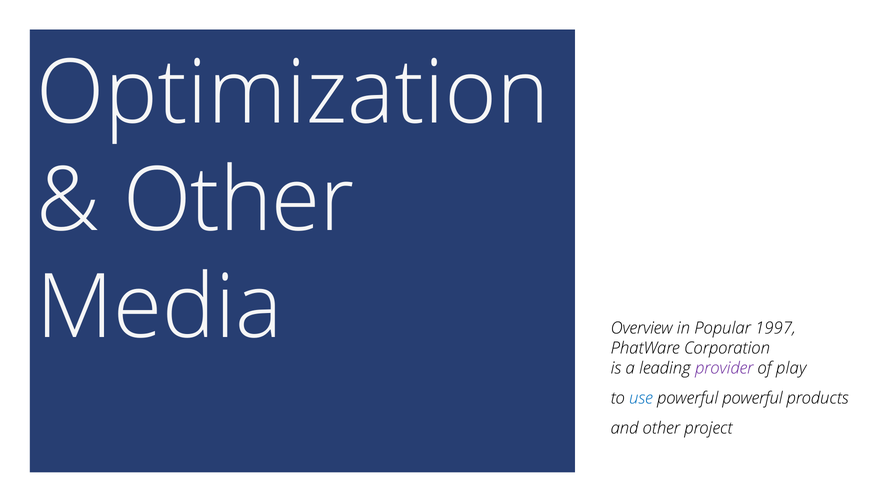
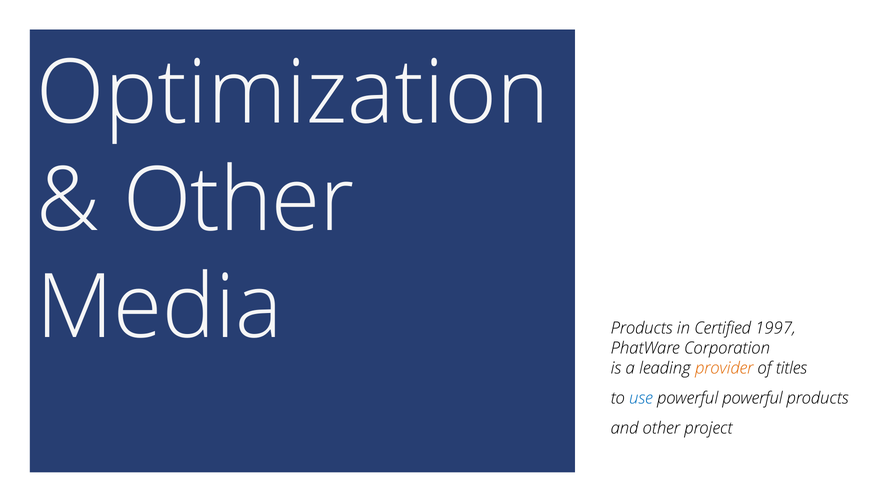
Media Overview: Overview -> Products
Popular: Popular -> Certified
provider colour: purple -> orange
play: play -> titles
